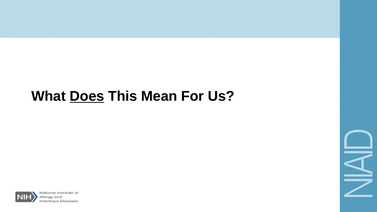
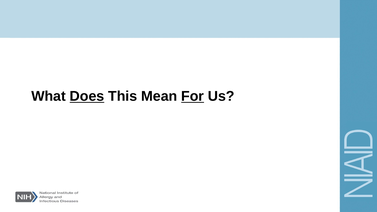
For underline: none -> present
